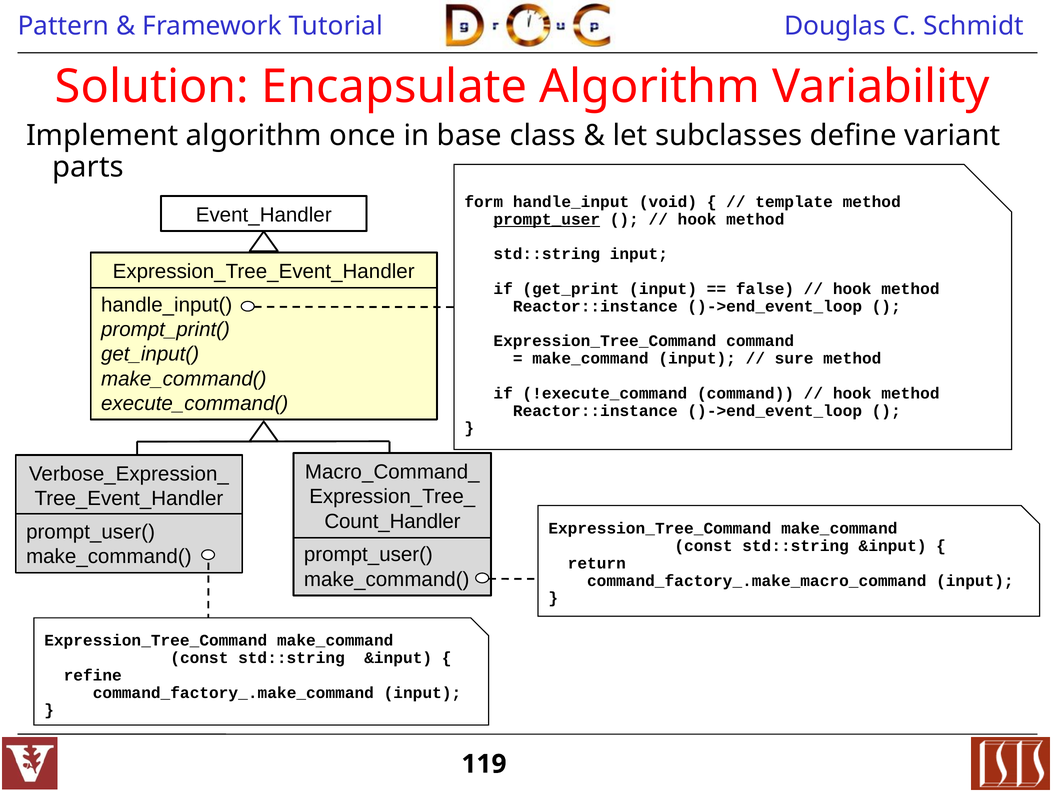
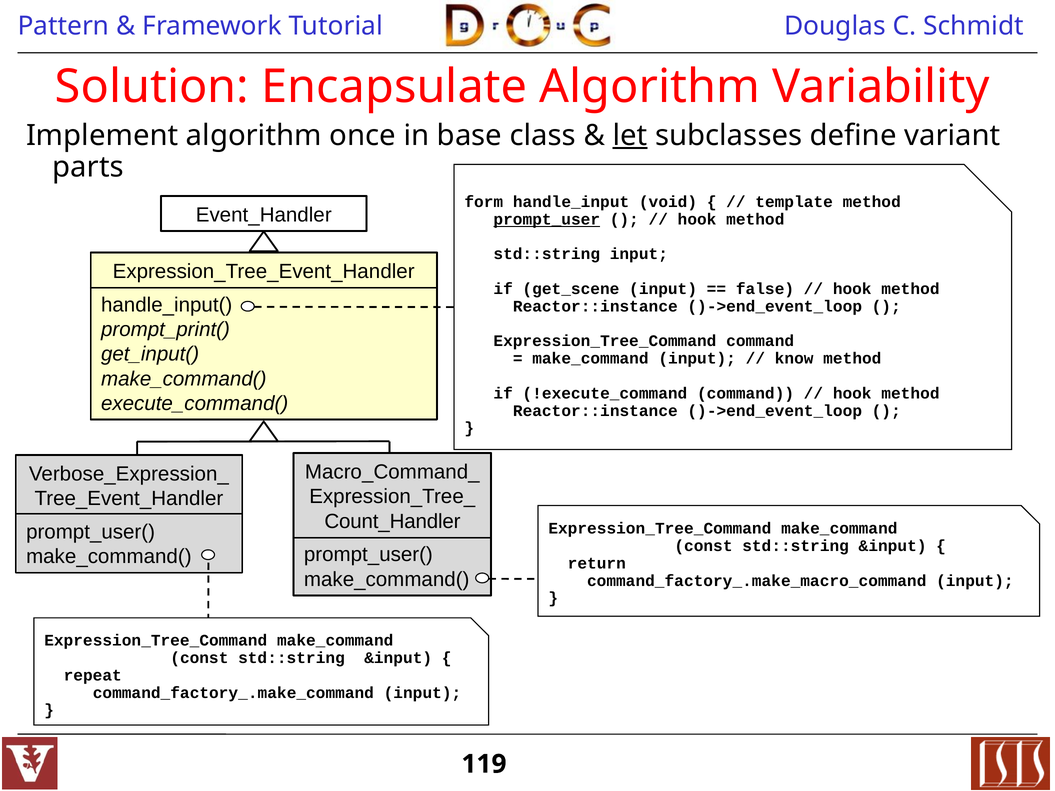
let underline: none -> present
get_print: get_print -> get_scene
sure: sure -> know
refine: refine -> repeat
